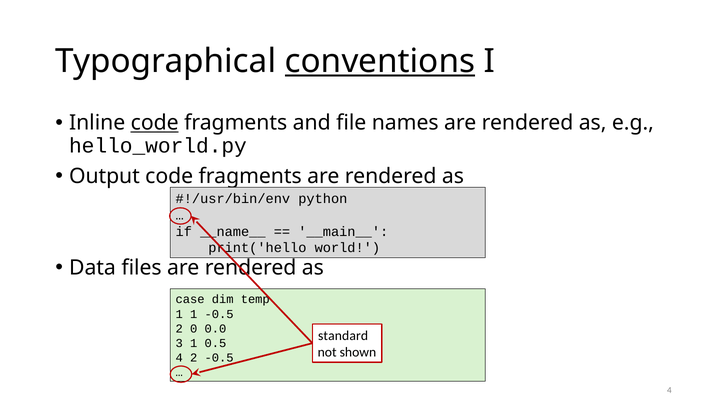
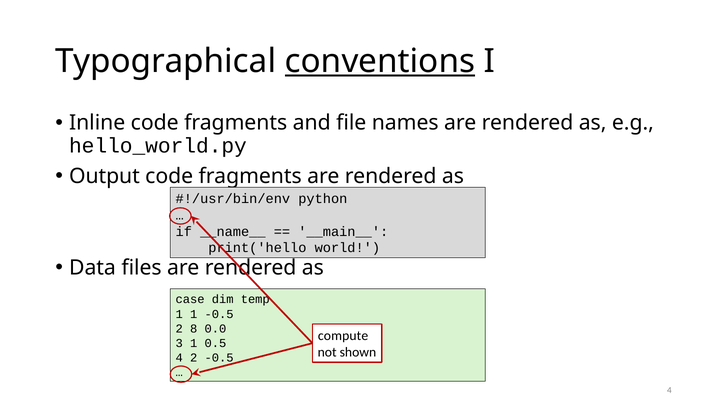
code at (155, 123) underline: present -> none
0: 0 -> 8
standard: standard -> compute
